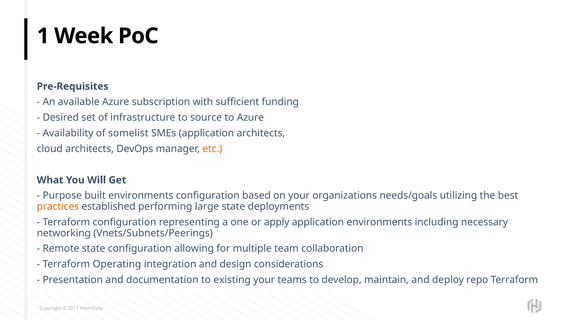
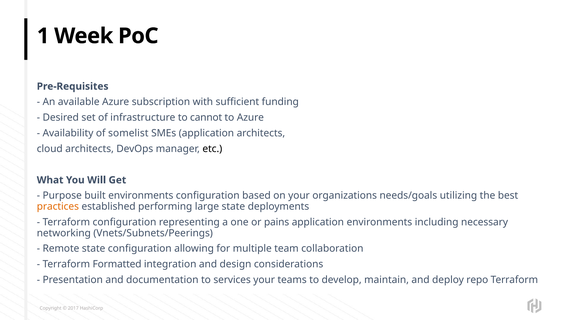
source: source -> cannot
etc colour: orange -> black
apply: apply -> pains
Operating: Operating -> Formatted
existing: existing -> services
